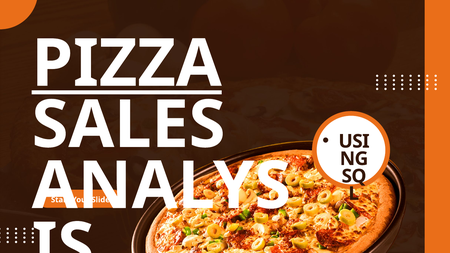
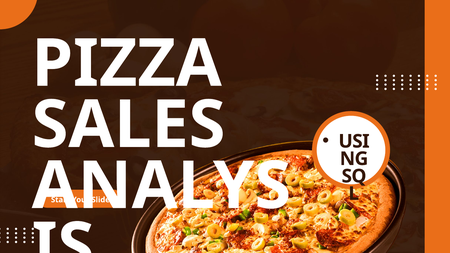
PIZZA underline: present -> none
